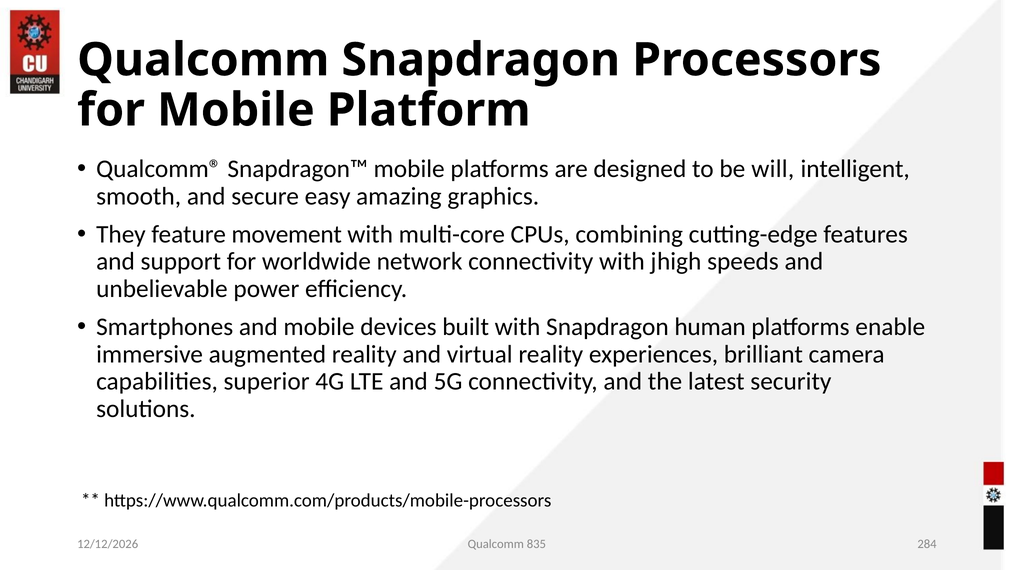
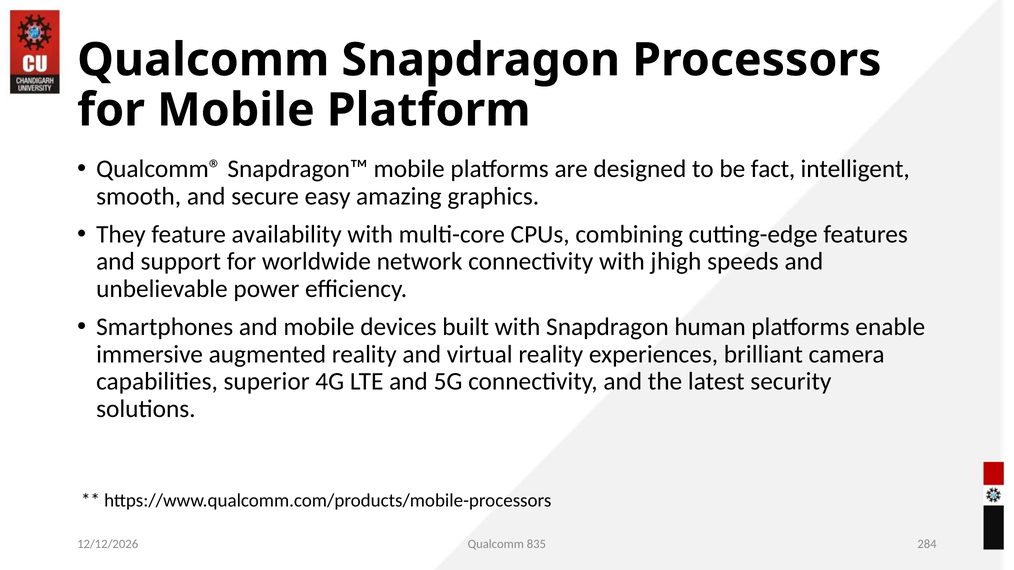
will: will -> fact
movement: movement -> availability
